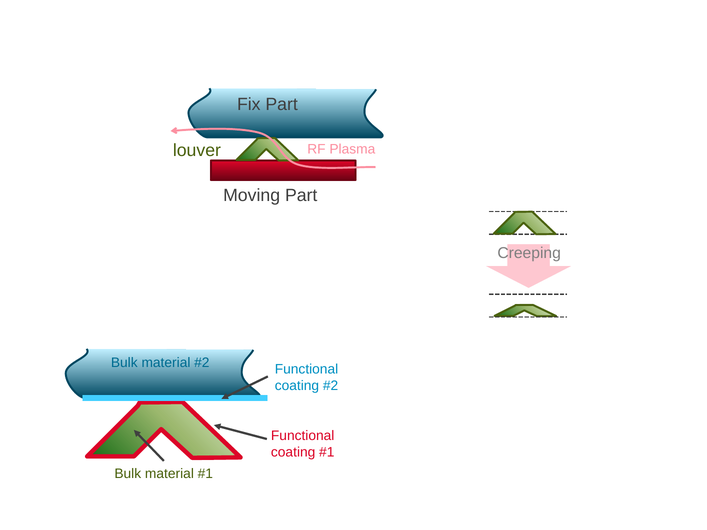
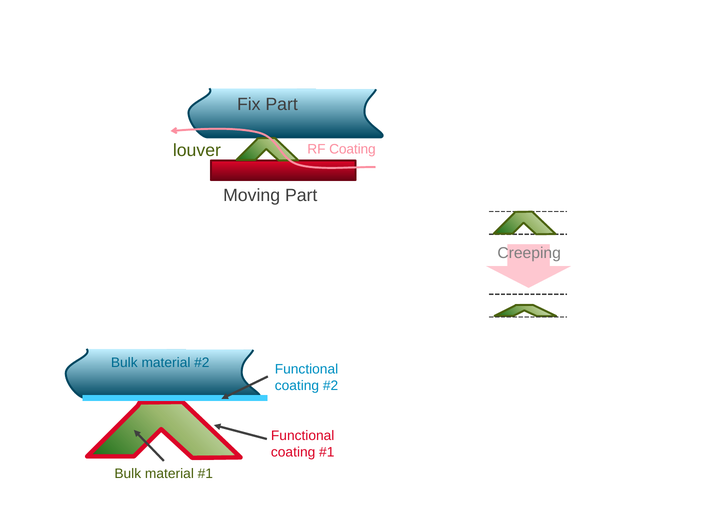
RF Plasma: Plasma -> Coating
